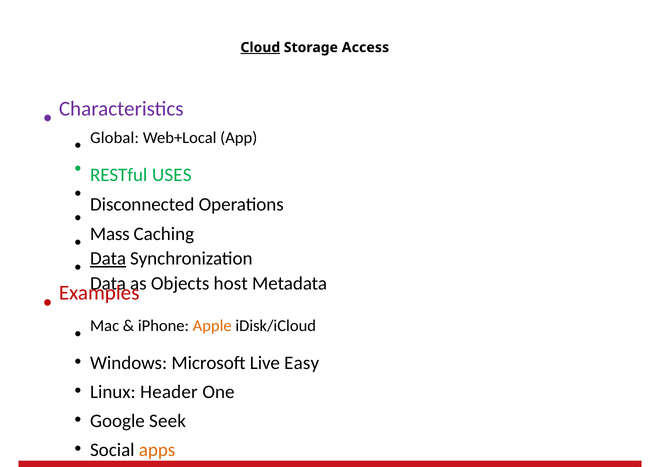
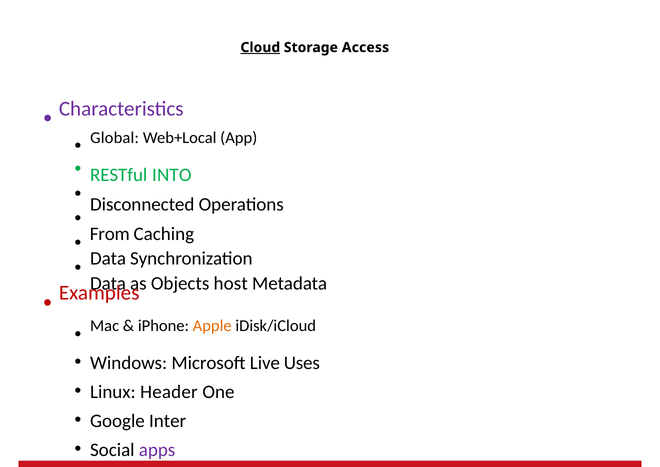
USES: USES -> INTO
Mass: Mass -> From
Data at (108, 259) underline: present -> none
Easy: Easy -> Uses
Seek: Seek -> Inter
apps colour: orange -> purple
